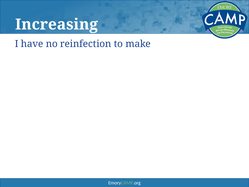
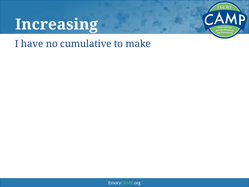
reinfection: reinfection -> cumulative
